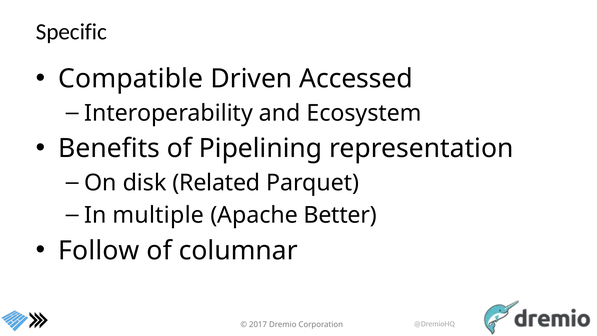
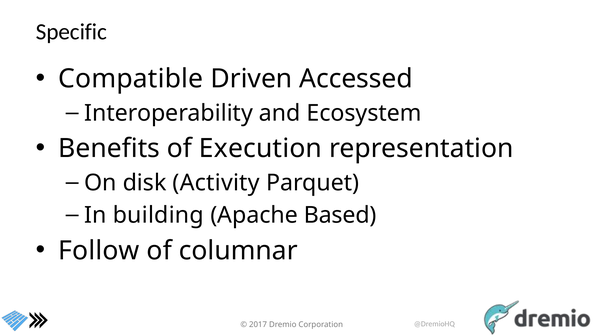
Pipelining: Pipelining -> Execution
Related: Related -> Activity
multiple: multiple -> building
Better: Better -> Based
